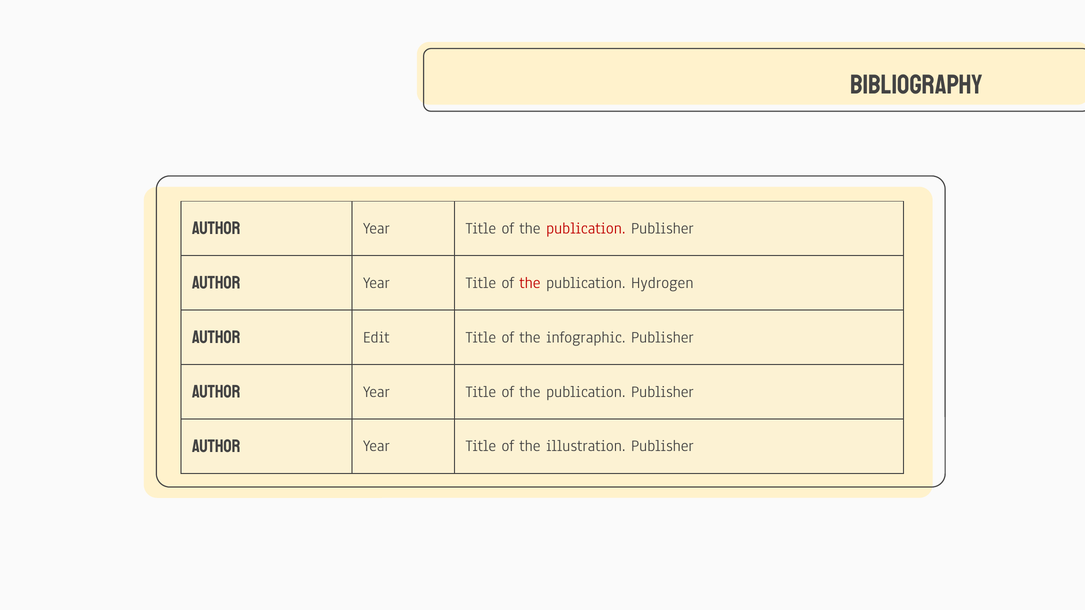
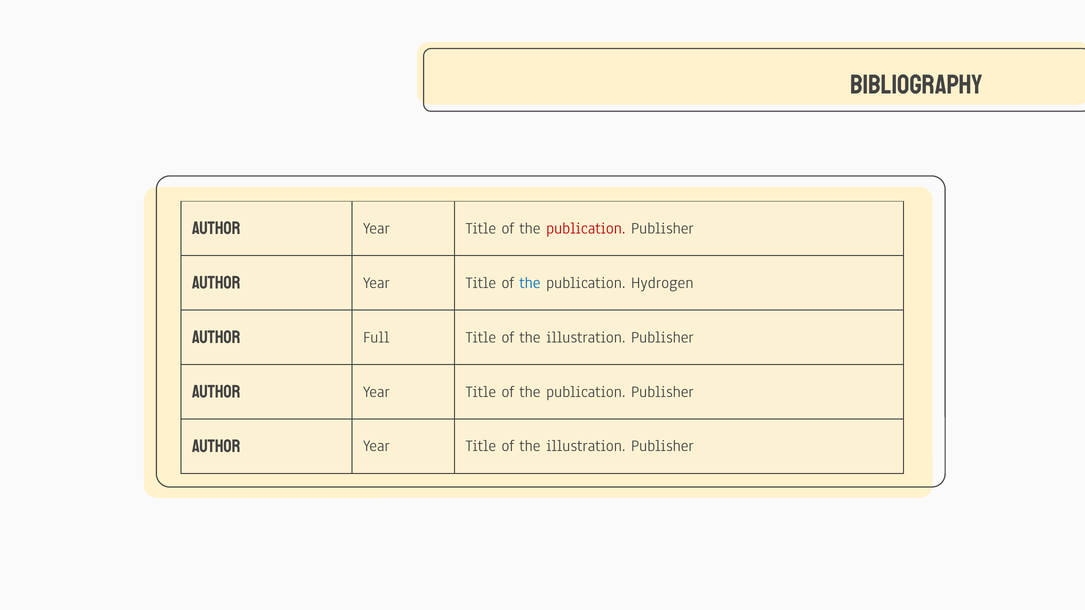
the at (530, 283) colour: red -> blue
Edit: Edit -> Full
infographic at (586, 337): infographic -> illustration
